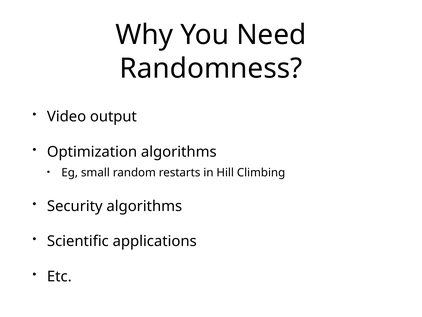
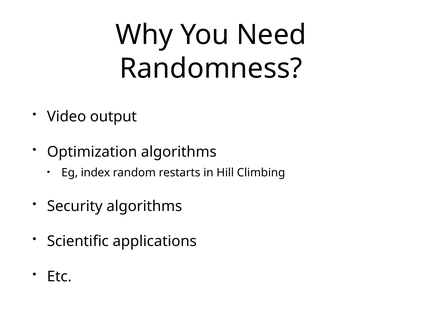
small: small -> index
